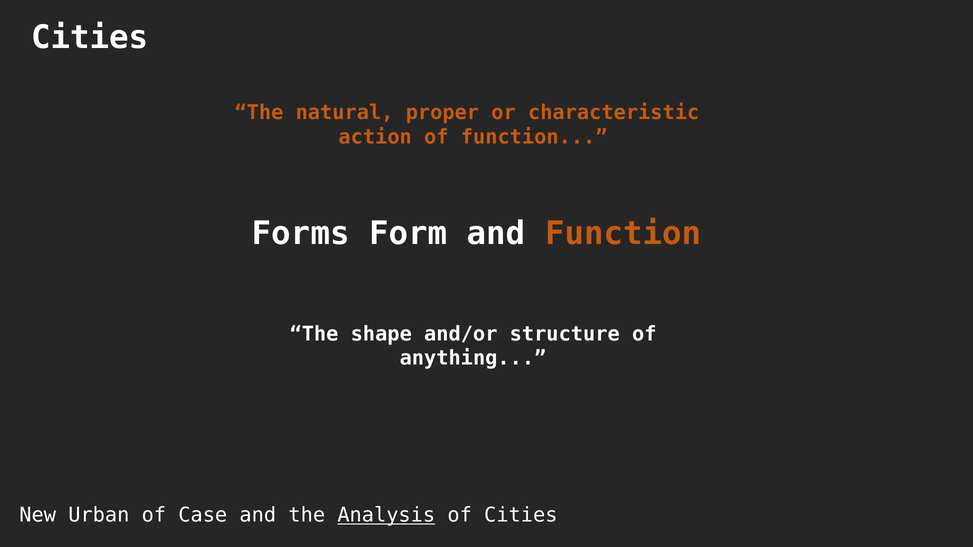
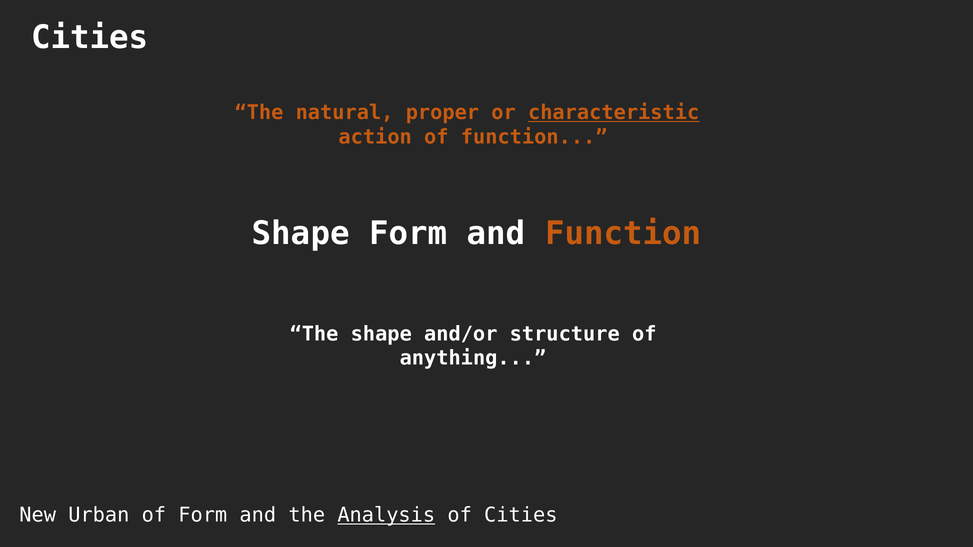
characteristic underline: none -> present
Forms at (301, 234): Forms -> Shape
of Case: Case -> Form
